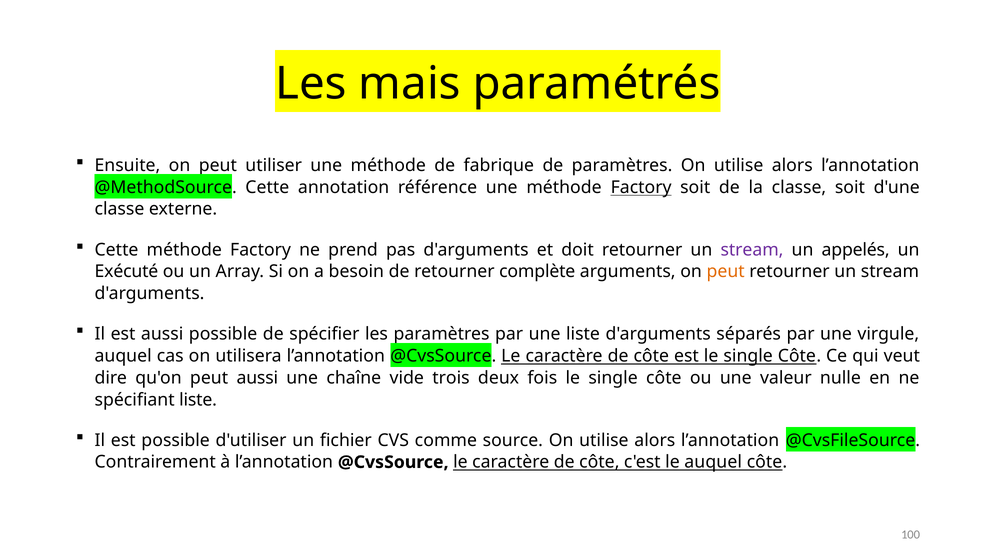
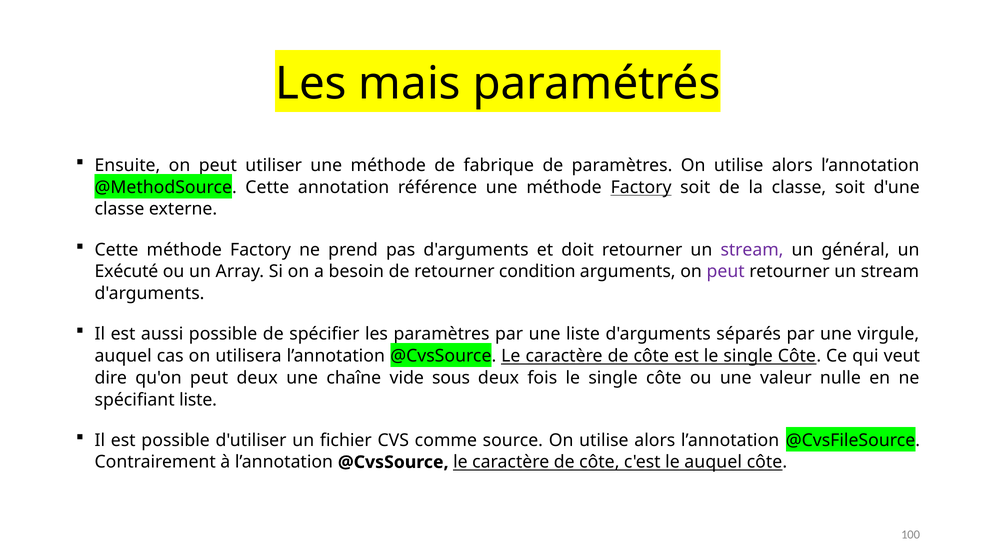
appelés: appelés -> général
complète: complète -> condition
peut at (726, 272) colour: orange -> purple
peut aussi: aussi -> deux
trois: trois -> sous
